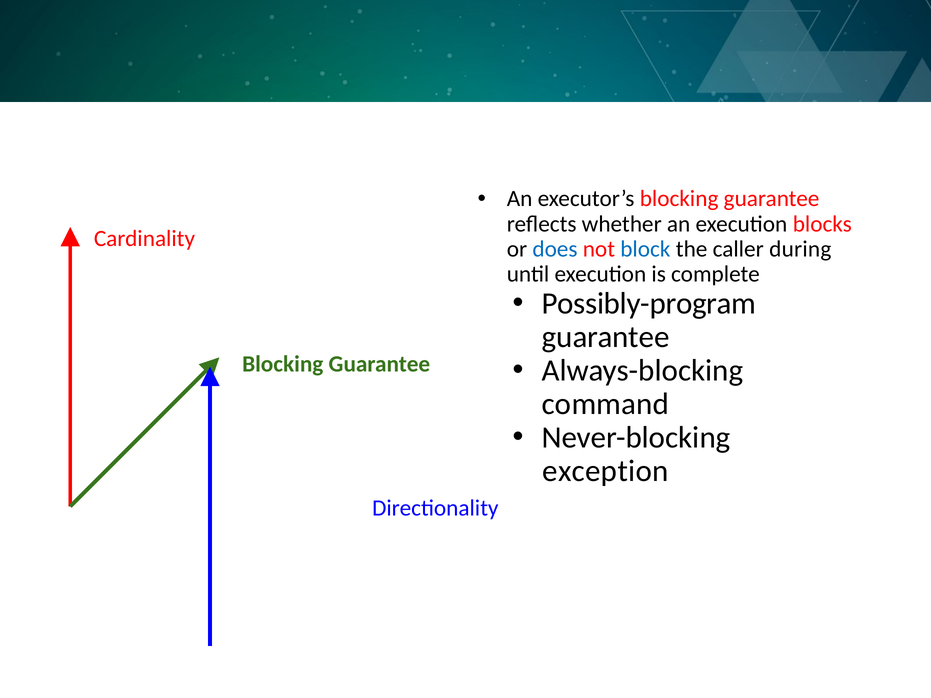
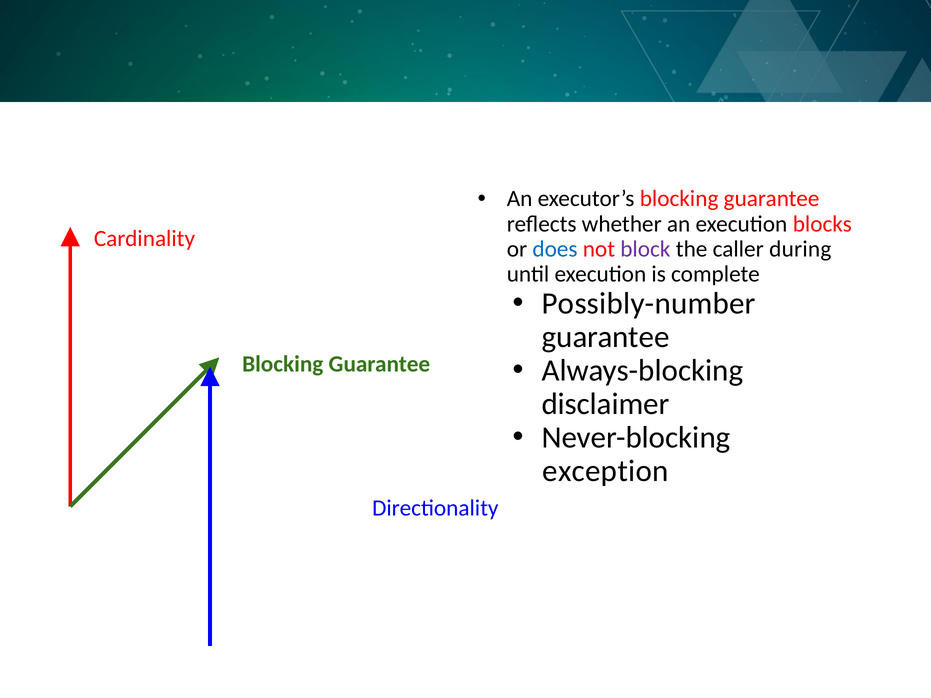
block colour: blue -> purple
Possibly-program: Possibly-program -> Possibly-number
command: command -> disclaimer
